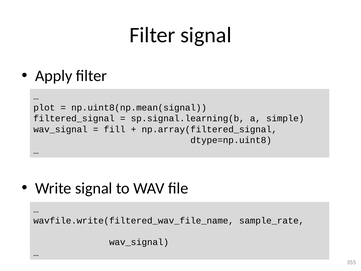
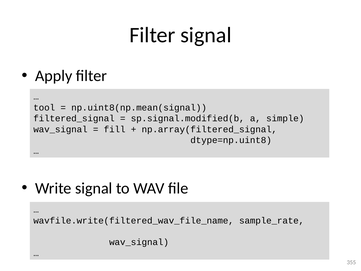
plot: plot -> tool
sp.signal.learning(b: sp.signal.learning(b -> sp.signal.modified(b
